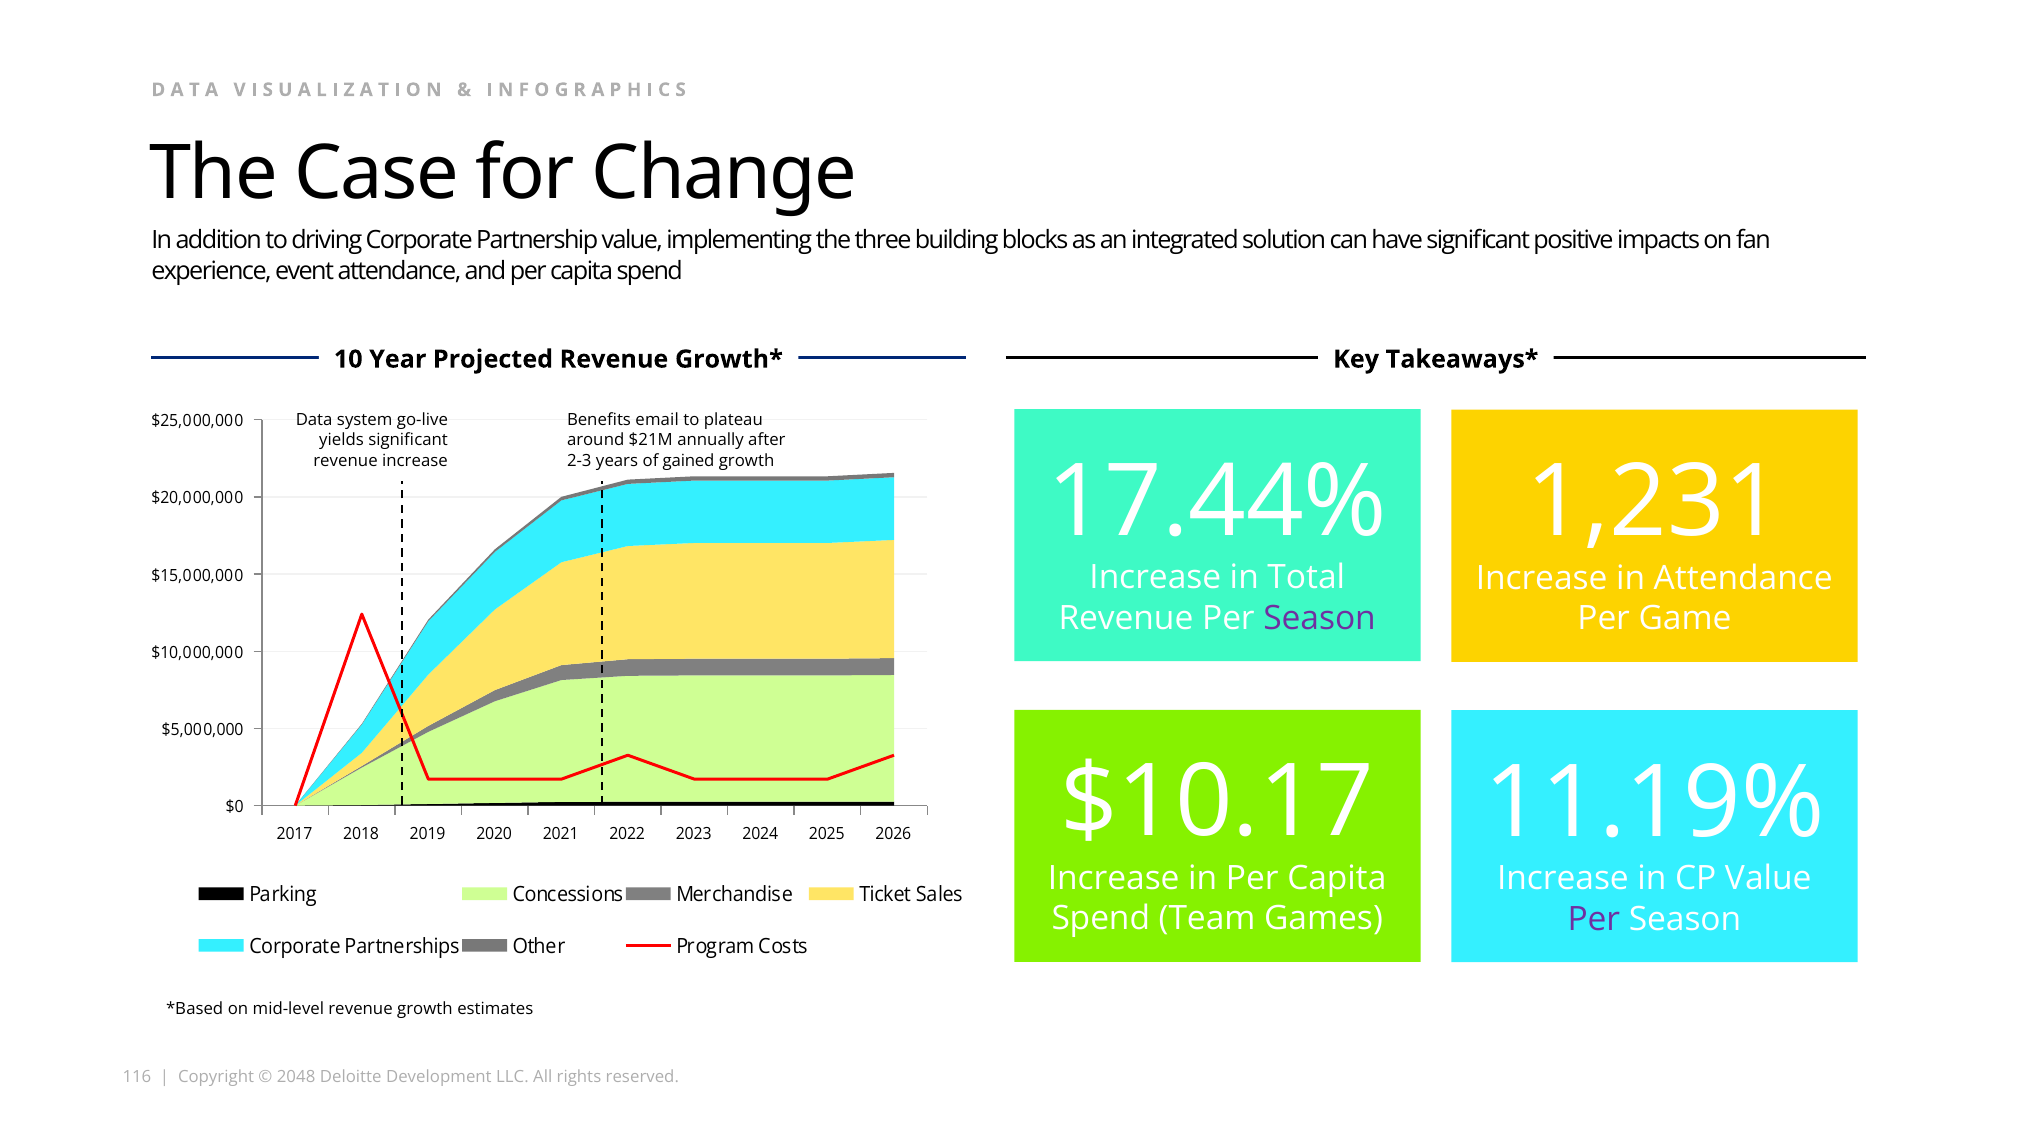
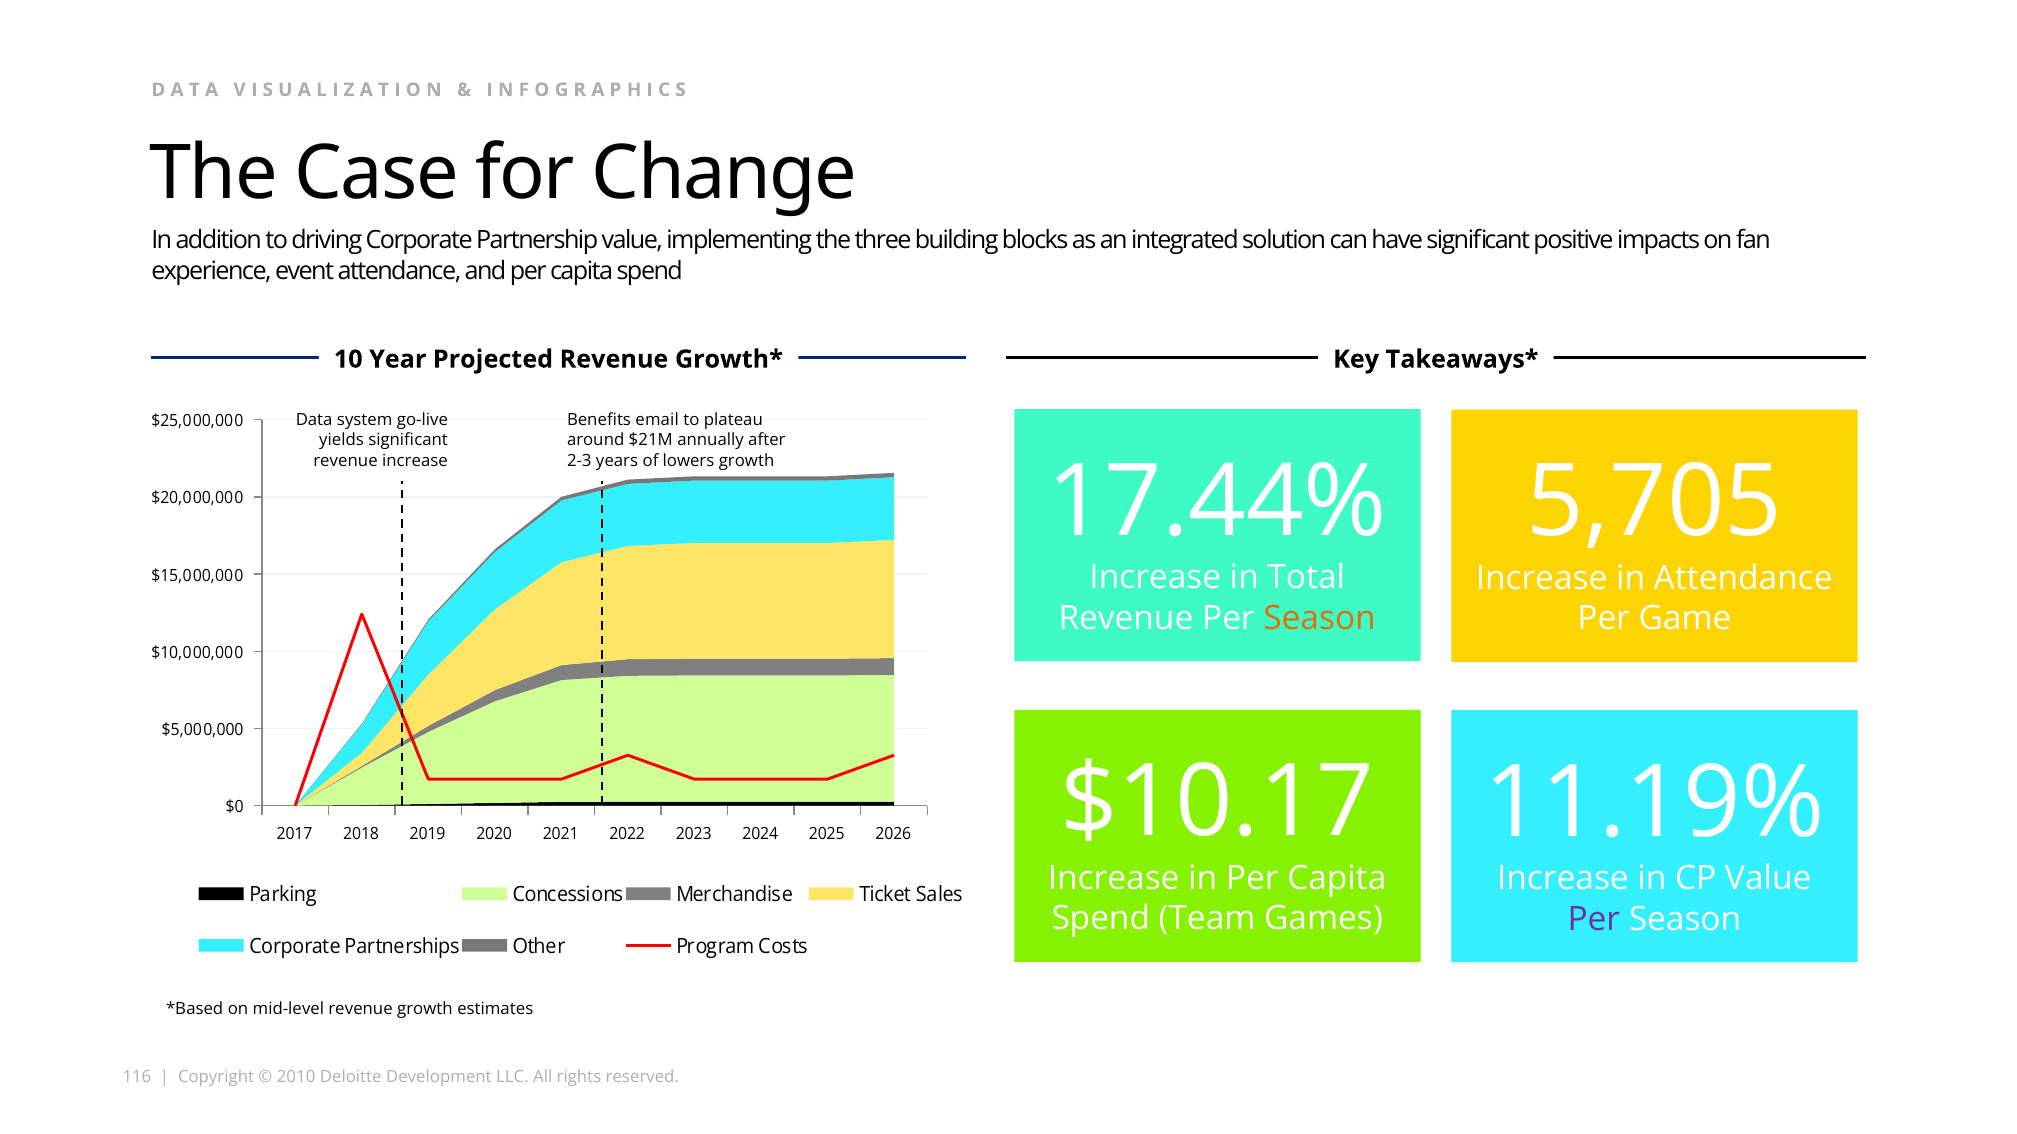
gained: gained -> lowers
1,231: 1,231 -> 5,705
Season at (1320, 618) colour: purple -> orange
2048: 2048 -> 2010
